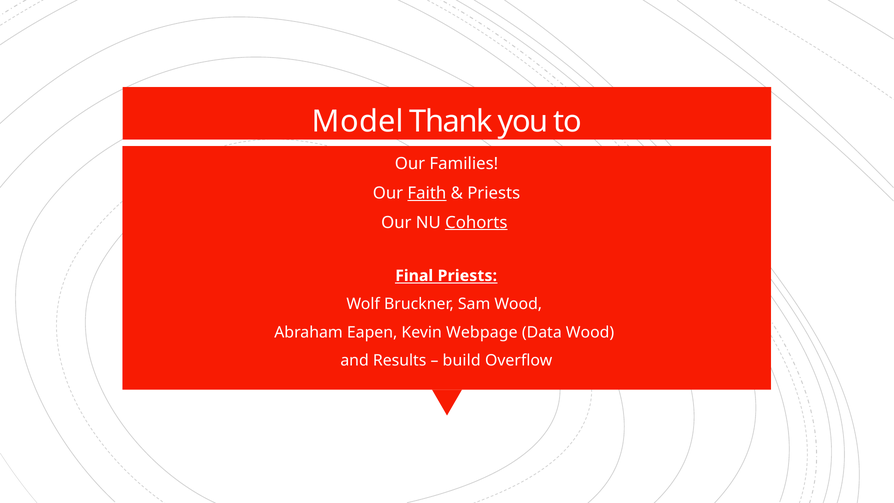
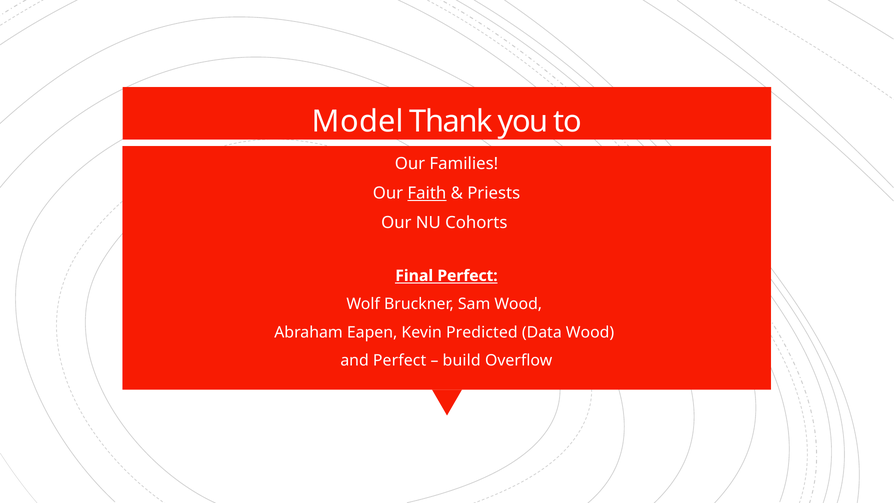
Cohorts underline: present -> none
Final Priests: Priests -> Perfect
Webpage: Webpage -> Predicted
and Results: Results -> Perfect
